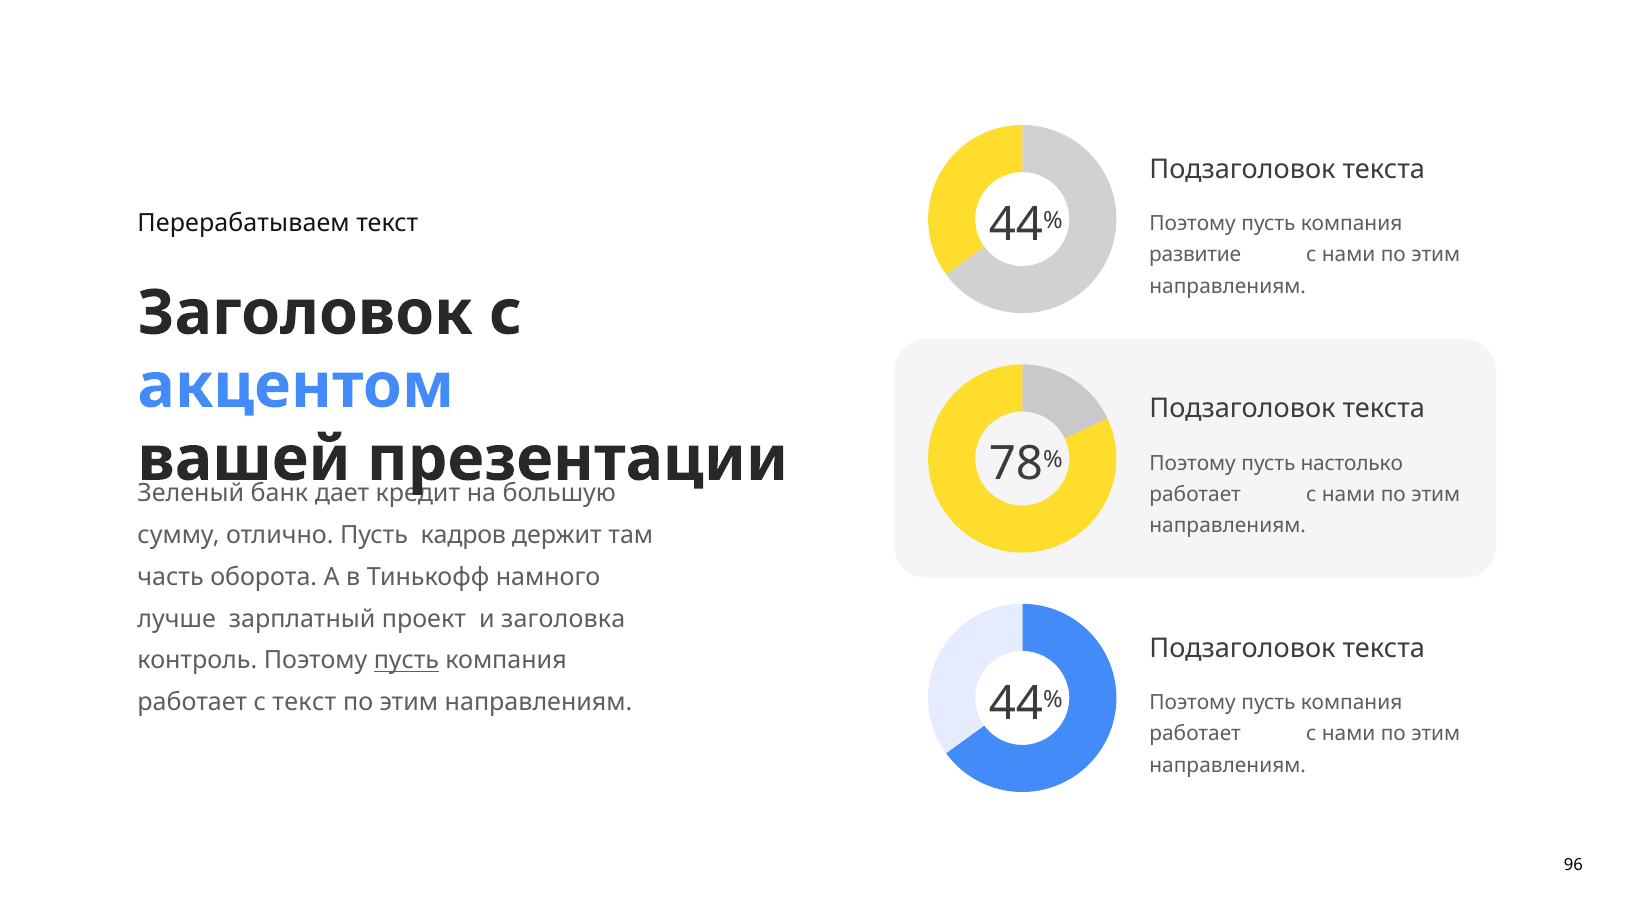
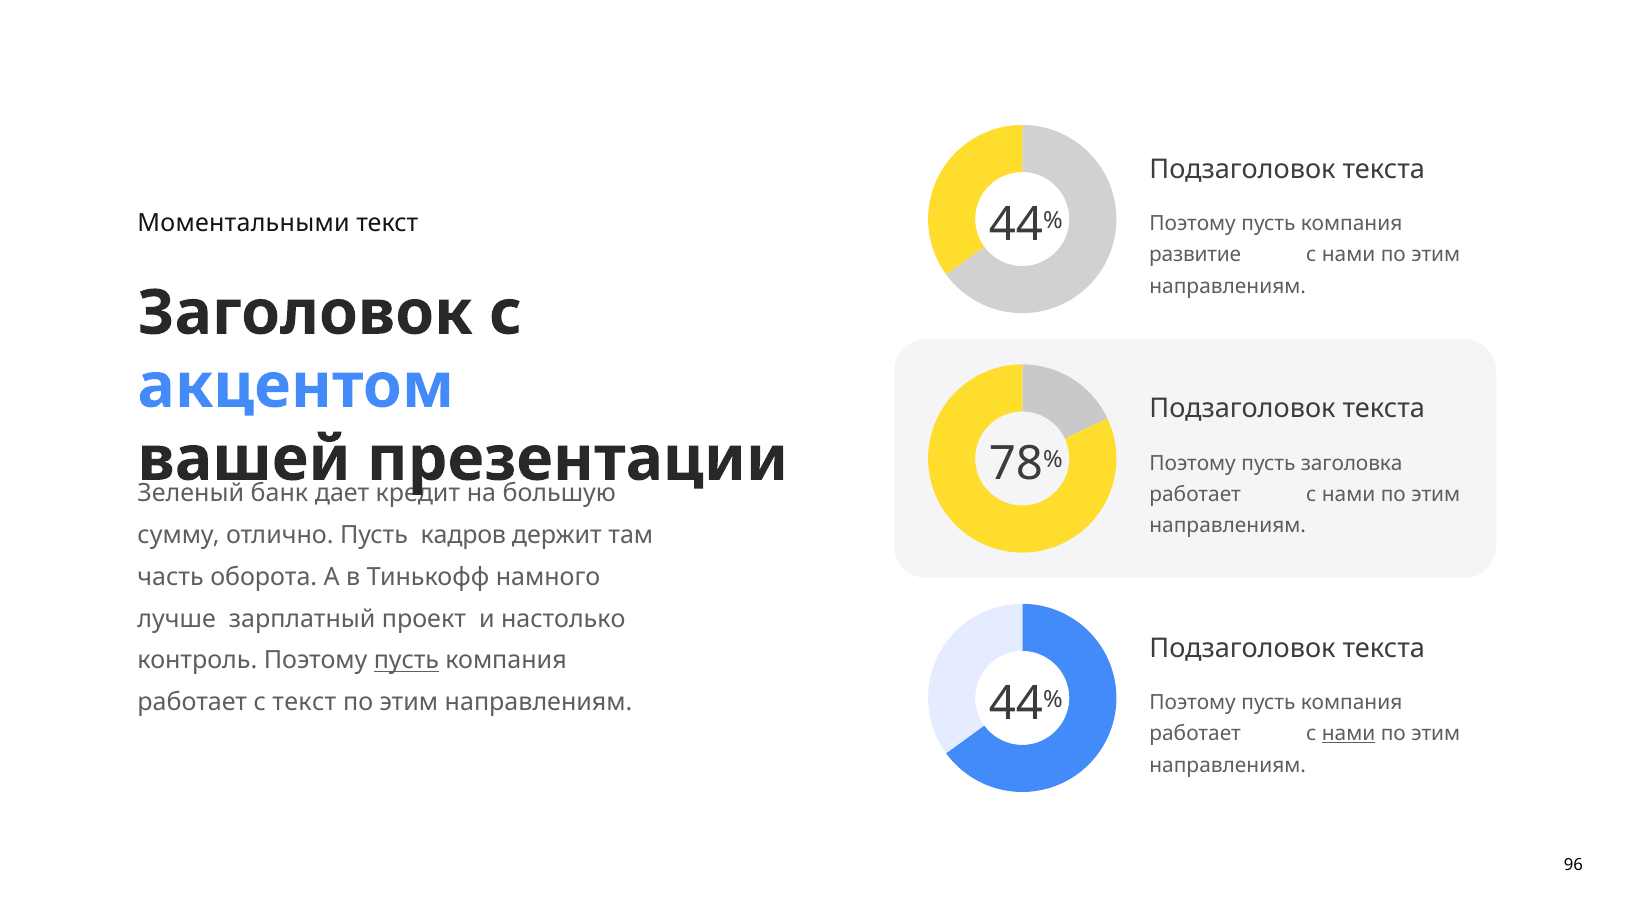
Перерабатываем: Перерабатываем -> Моментальными
настолько: настолько -> заголовка
заголовка: заголовка -> настолько
нами at (1349, 734) underline: none -> present
